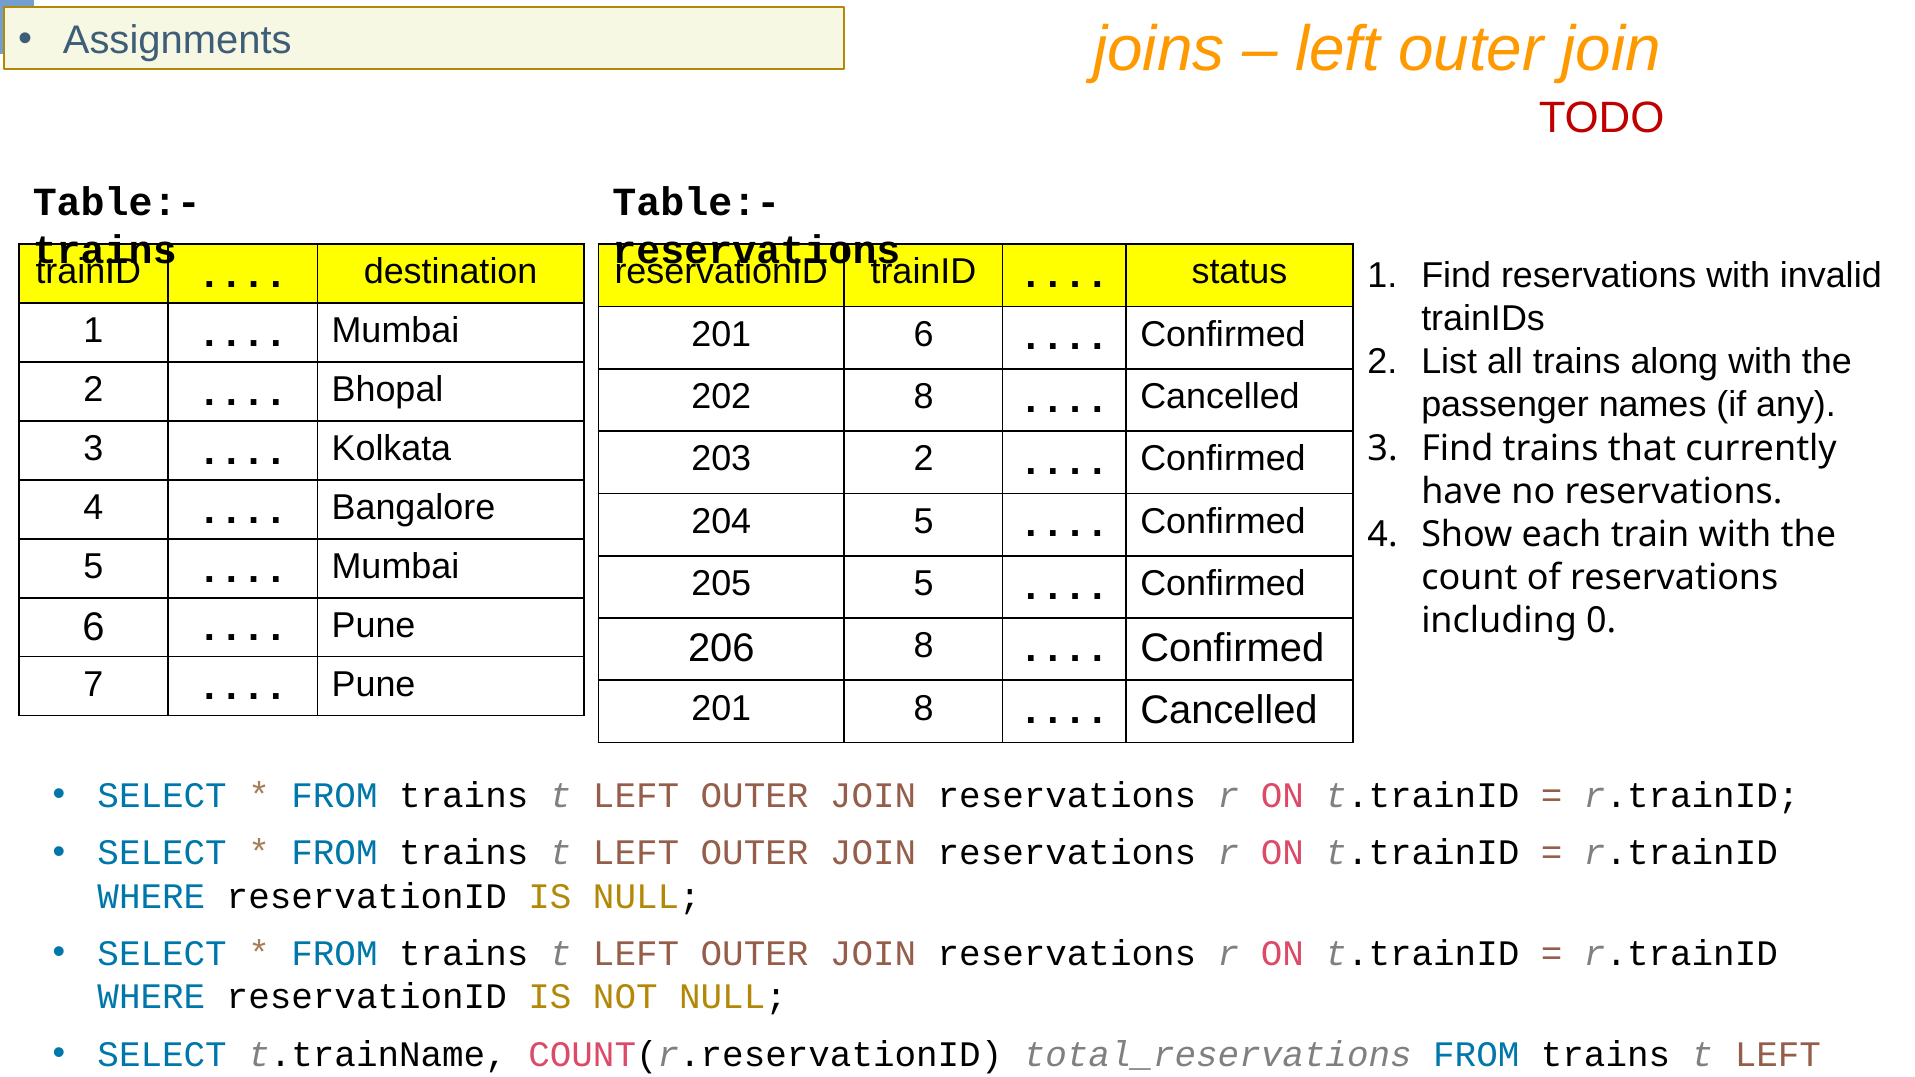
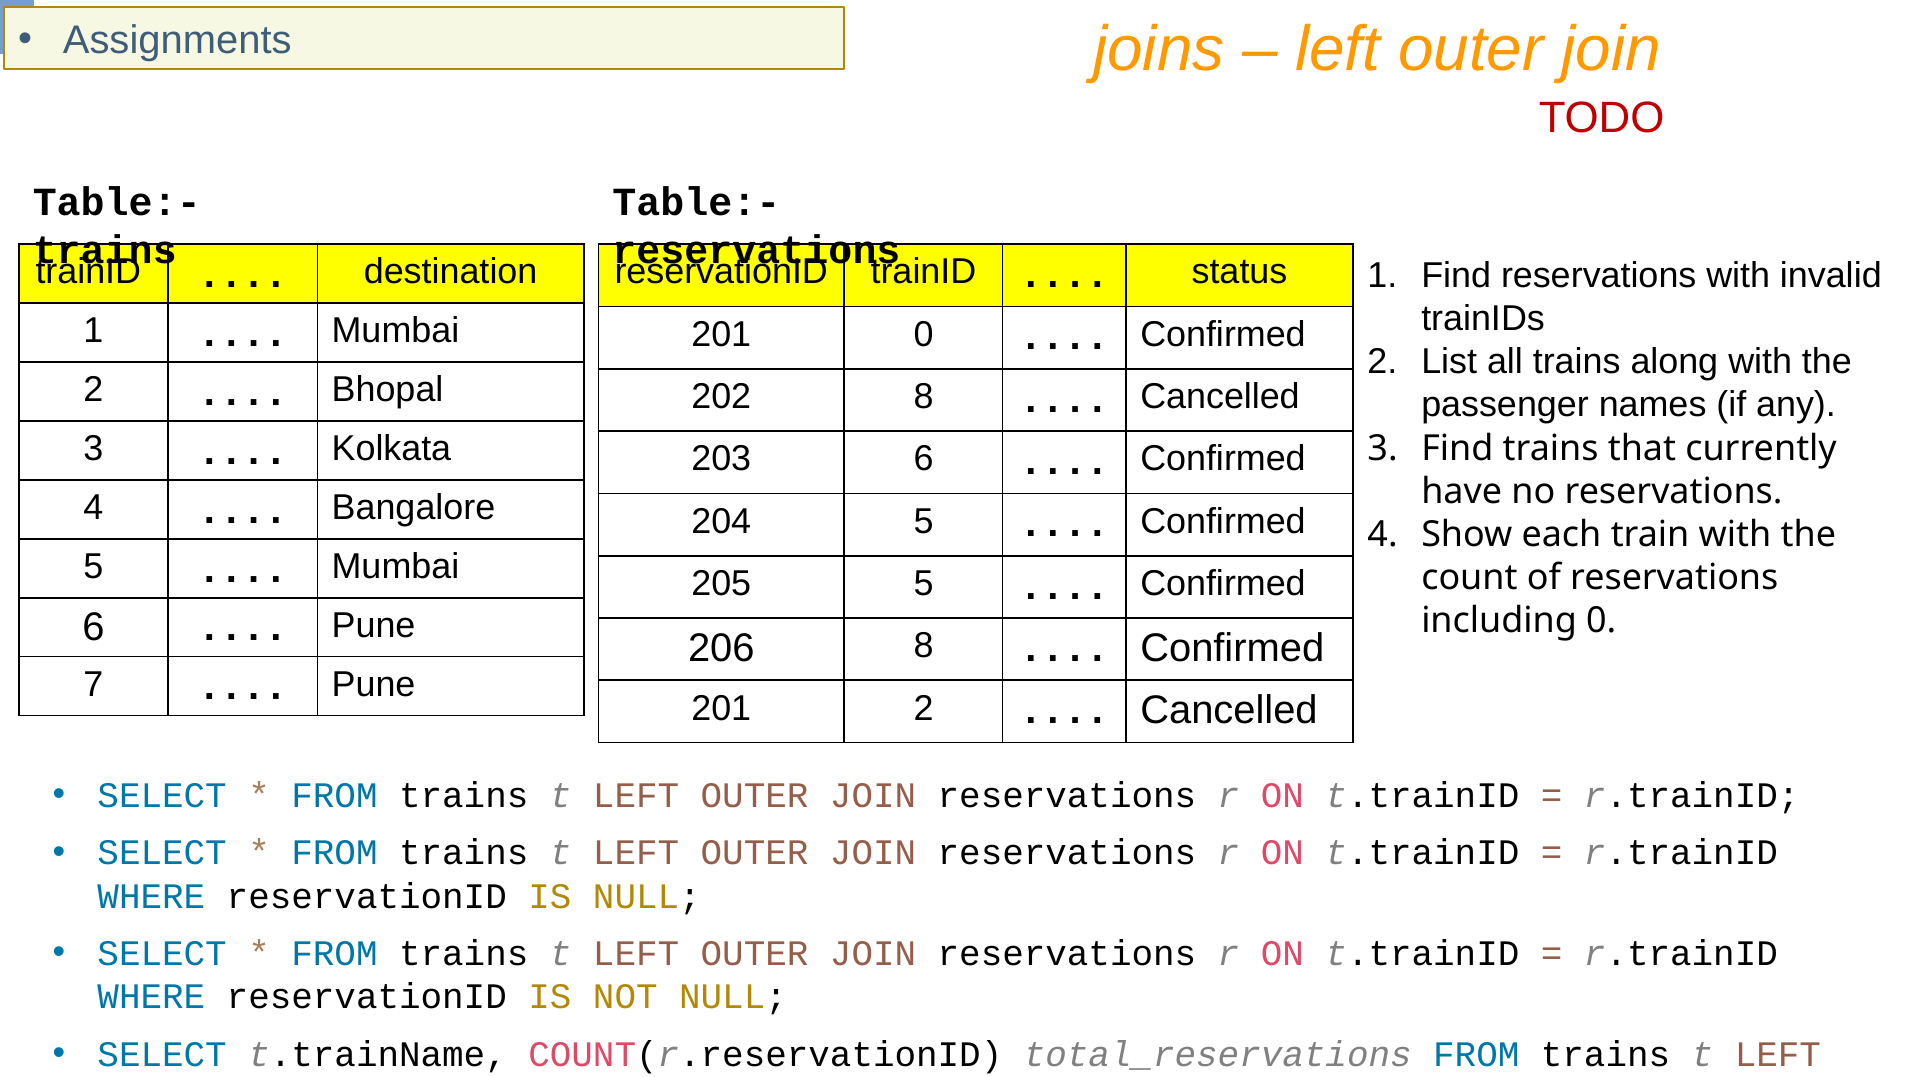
201 6: 6 -> 0
203 2: 2 -> 6
201 8: 8 -> 2
